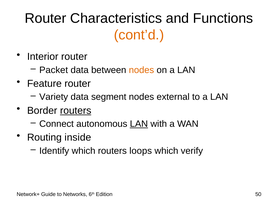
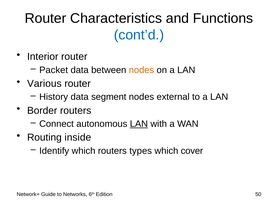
cont’d colour: orange -> blue
Feature: Feature -> Various
Variety: Variety -> History
routers at (76, 111) underline: present -> none
loops: loops -> types
verify: verify -> cover
